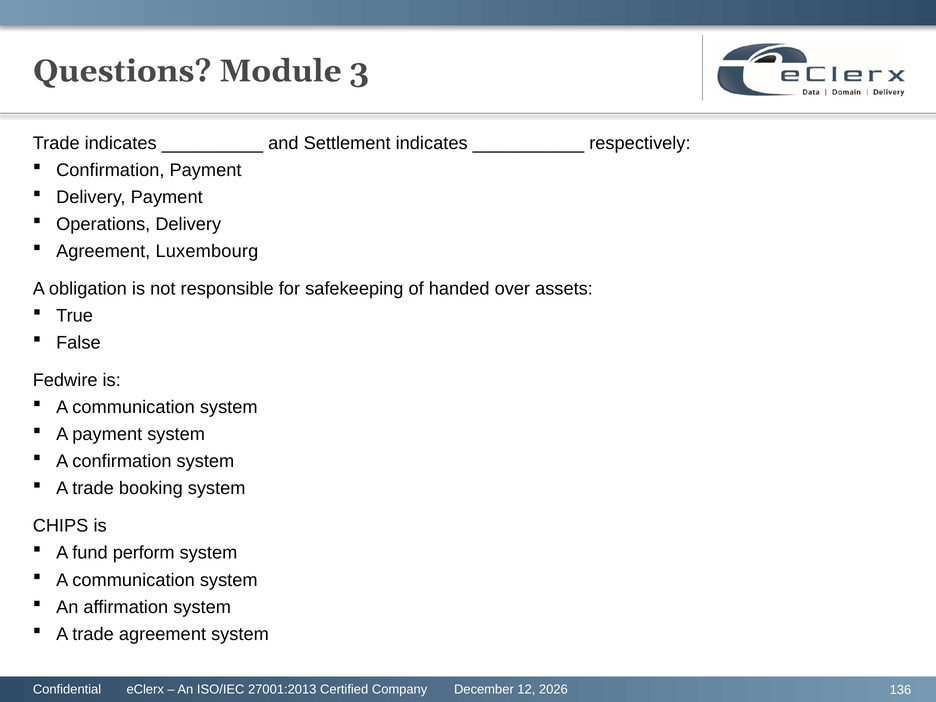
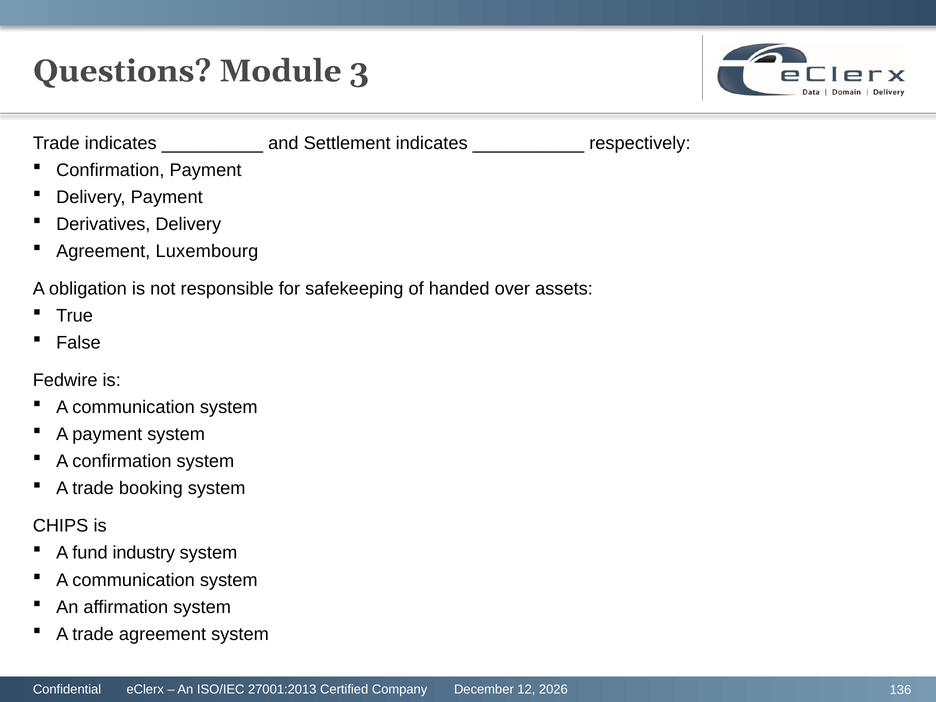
Operations: Operations -> Derivatives
perform: perform -> industry
